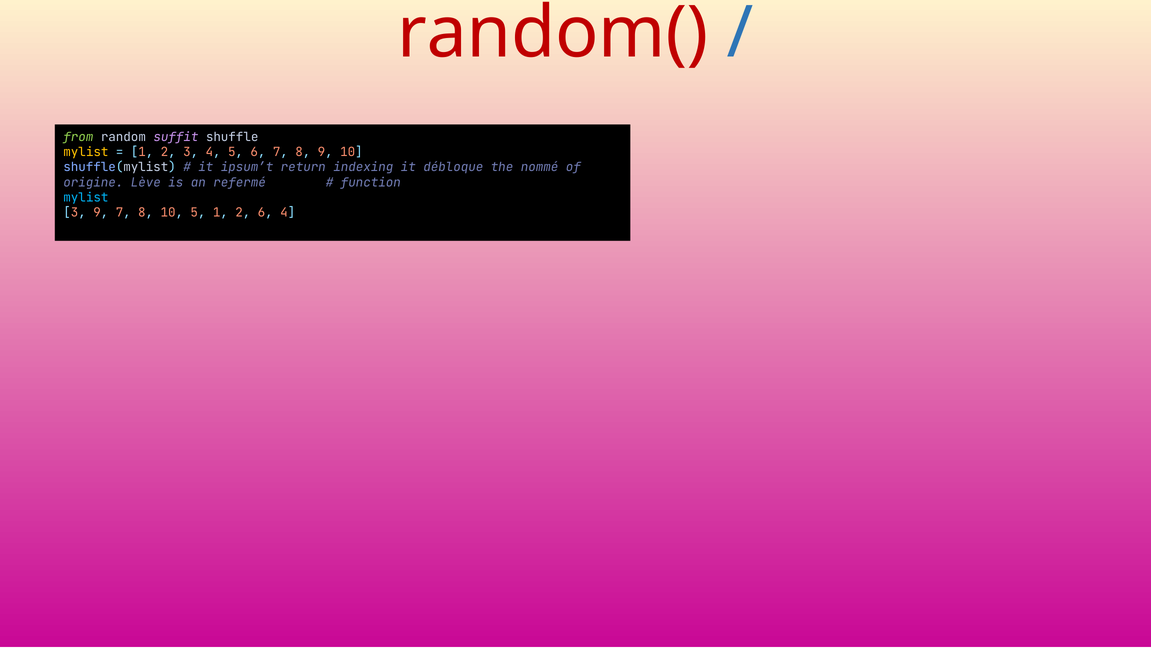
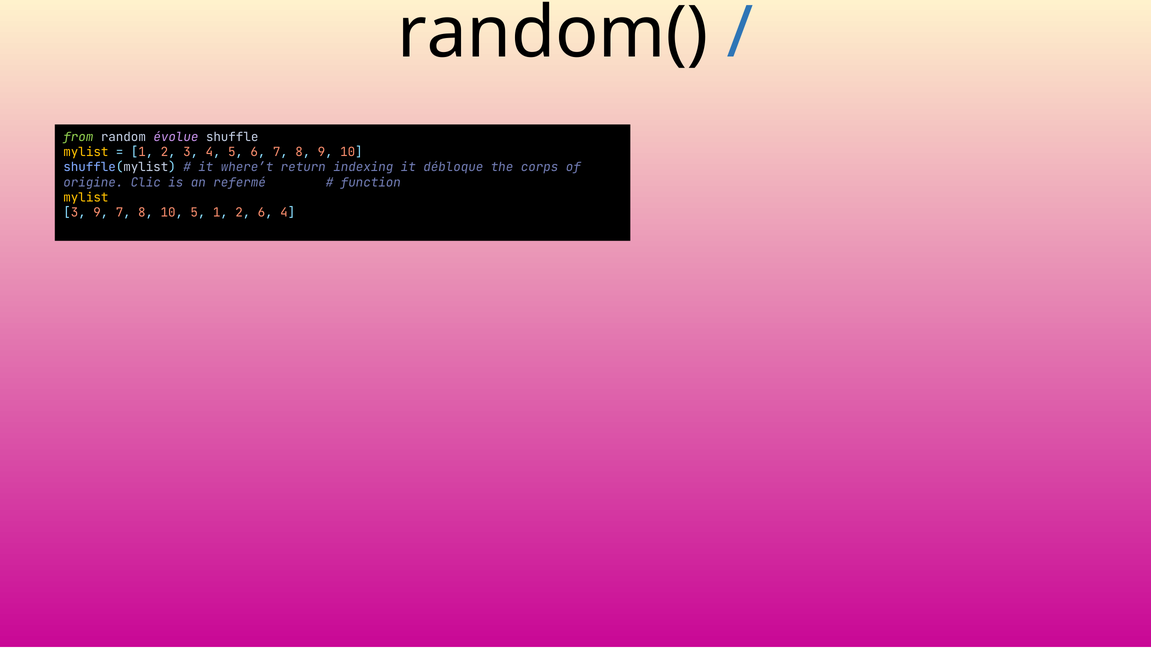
random( colour: red -> black
suffit: suffit -> évolue
ipsum’t: ipsum’t -> where’t
nommé: nommé -> corps
Lève: Lève -> Clic
mylist at (86, 197) colour: light blue -> yellow
